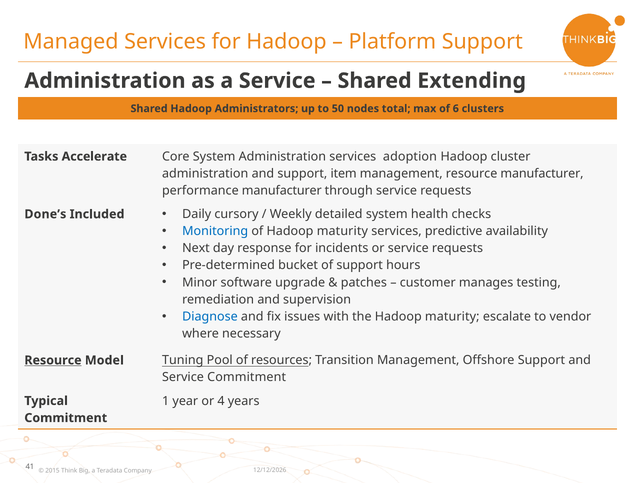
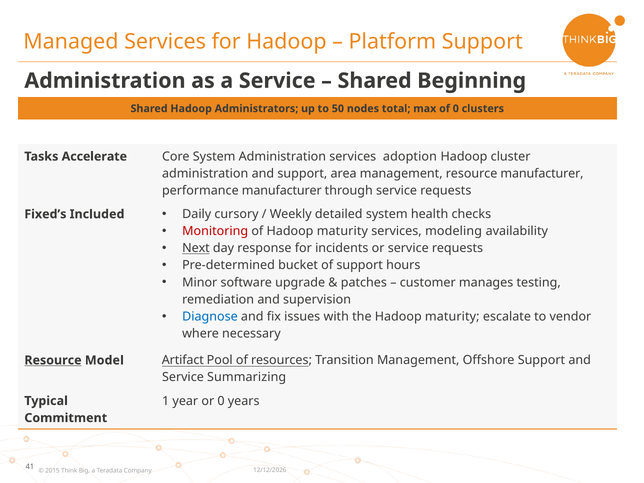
Extending: Extending -> Beginning
of 6: 6 -> 0
item: item -> area
Done’s: Done’s -> Fixed’s
Monitoring colour: blue -> red
predictive: predictive -> modeling
Next underline: none -> present
Tuning: Tuning -> Artifact
Service Commitment: Commitment -> Summarizing
or 4: 4 -> 0
